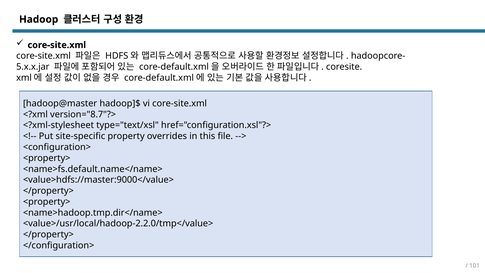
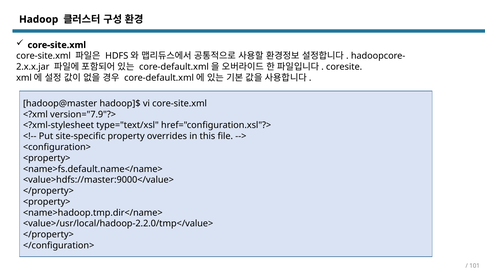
5.x.x.jar: 5.x.x.jar -> 2.x.x.jar
version="8.7"?>: version="8.7"?> -> version="7.9"?>
